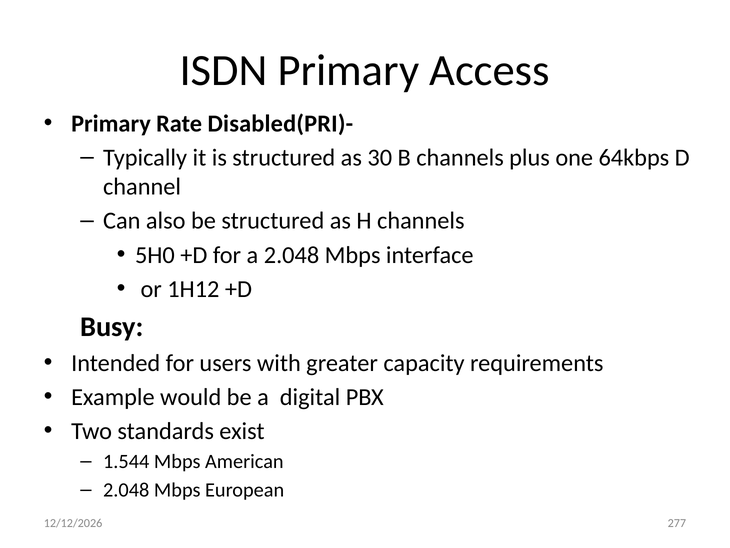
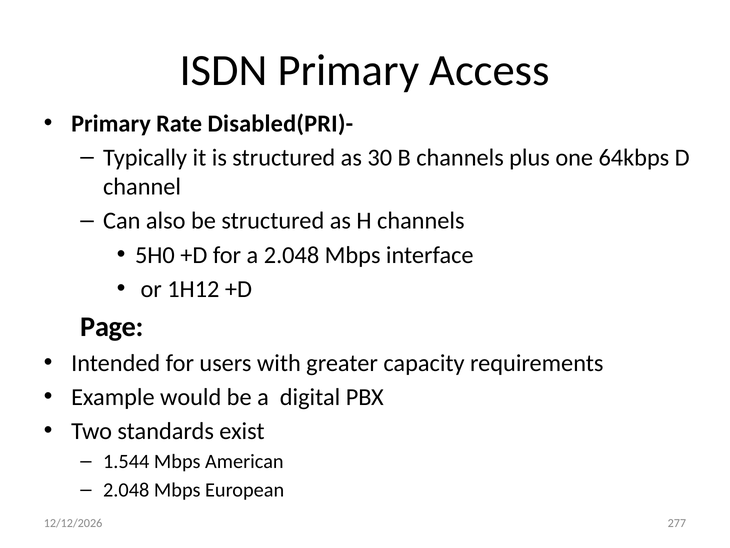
Busy: Busy -> Page
